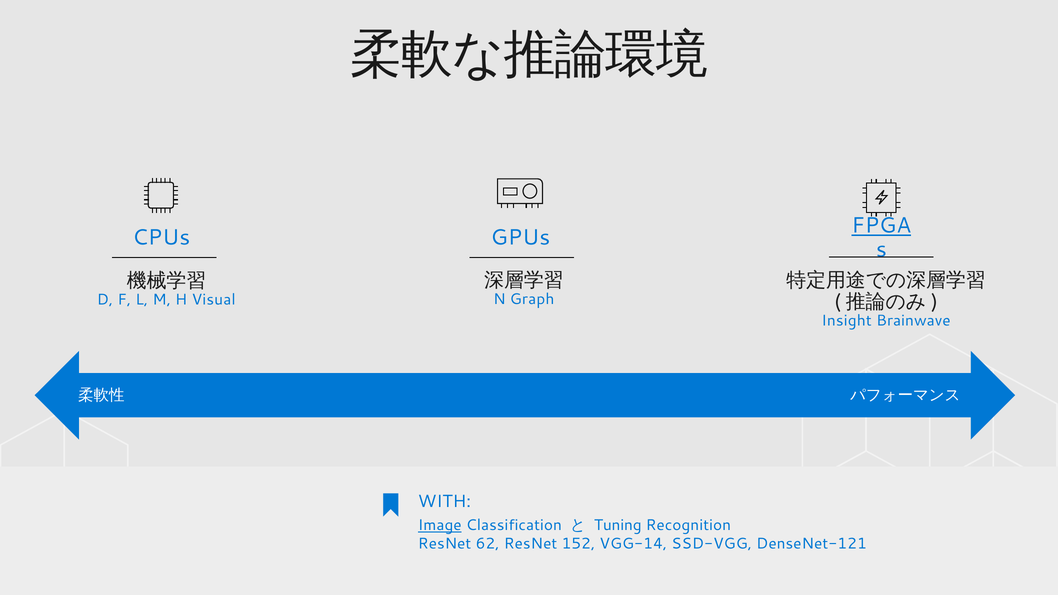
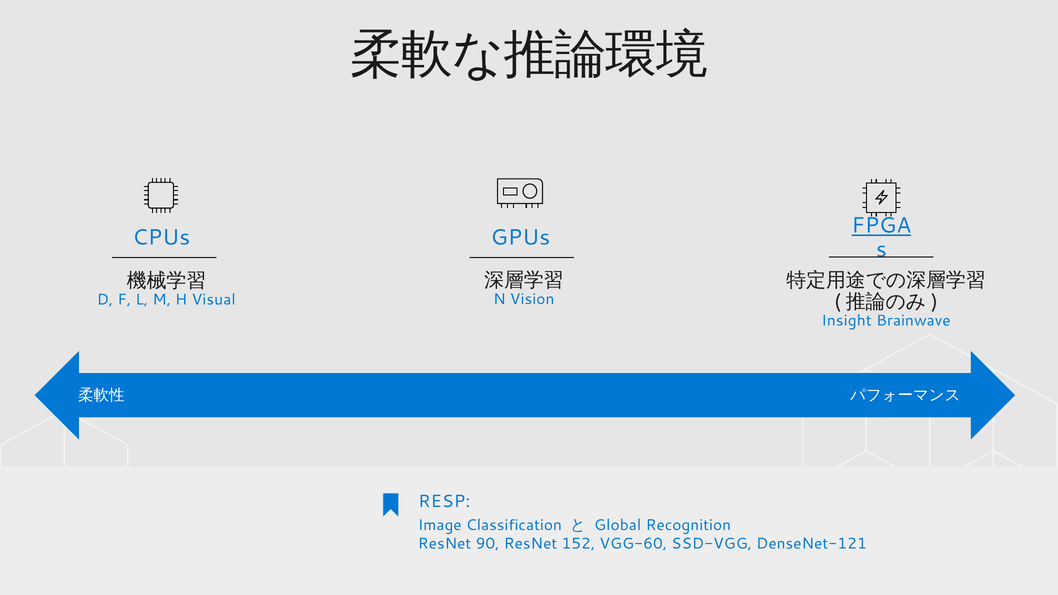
Graph: Graph -> Vision
WITH: WITH -> RESP
Image underline: present -> none
Tuning: Tuning -> Global
62: 62 -> 90
VGG-14: VGG-14 -> VGG-60
